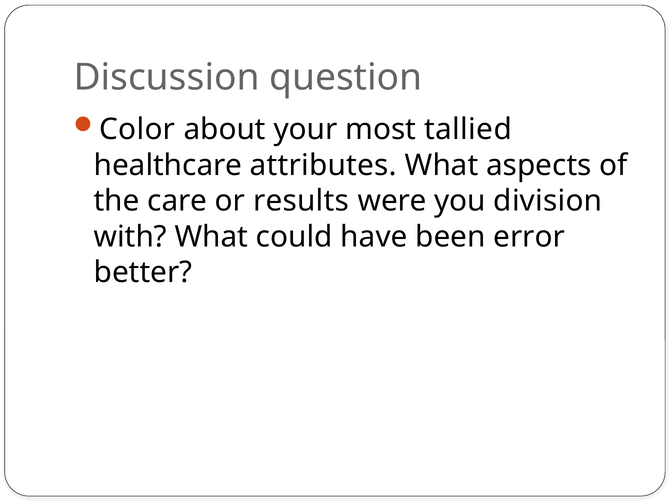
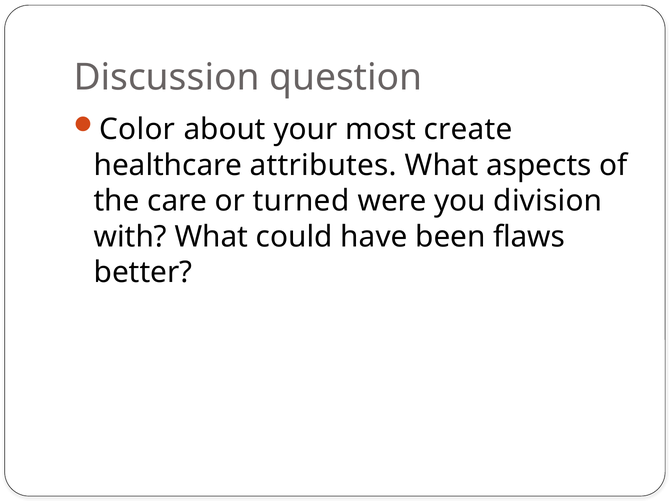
tallied: tallied -> create
results: results -> turned
error: error -> flaws
